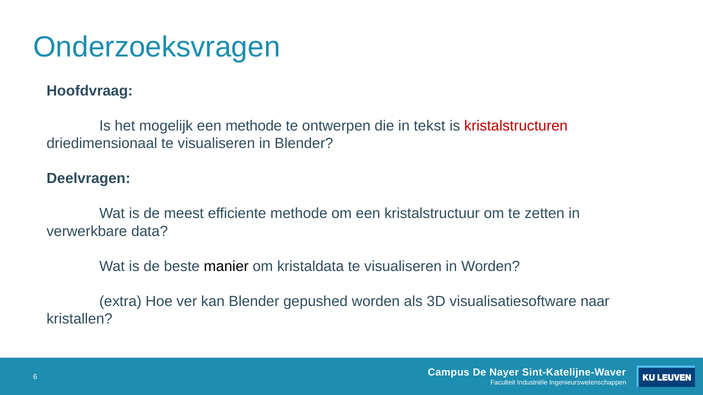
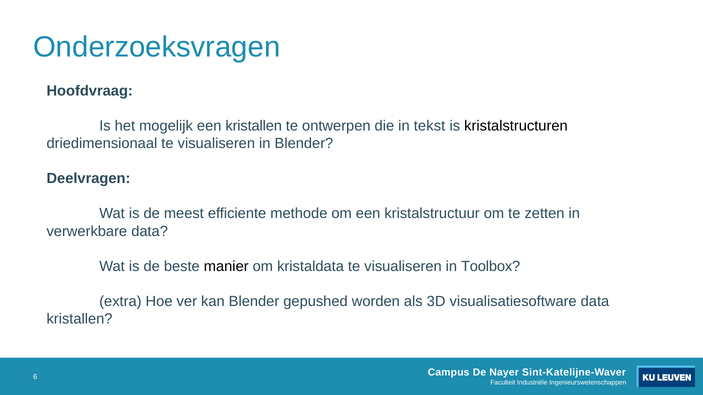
een methode: methode -> kristallen
kristalstructuren colour: red -> black
in Worden: Worden -> Toolbox
visualisatiesoftware naar: naar -> data
